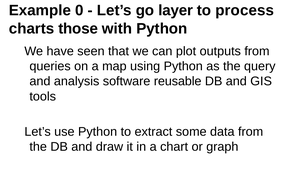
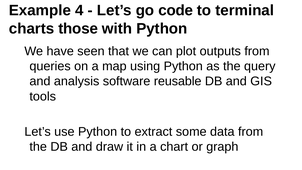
0: 0 -> 4
layer: layer -> code
process: process -> terminal
